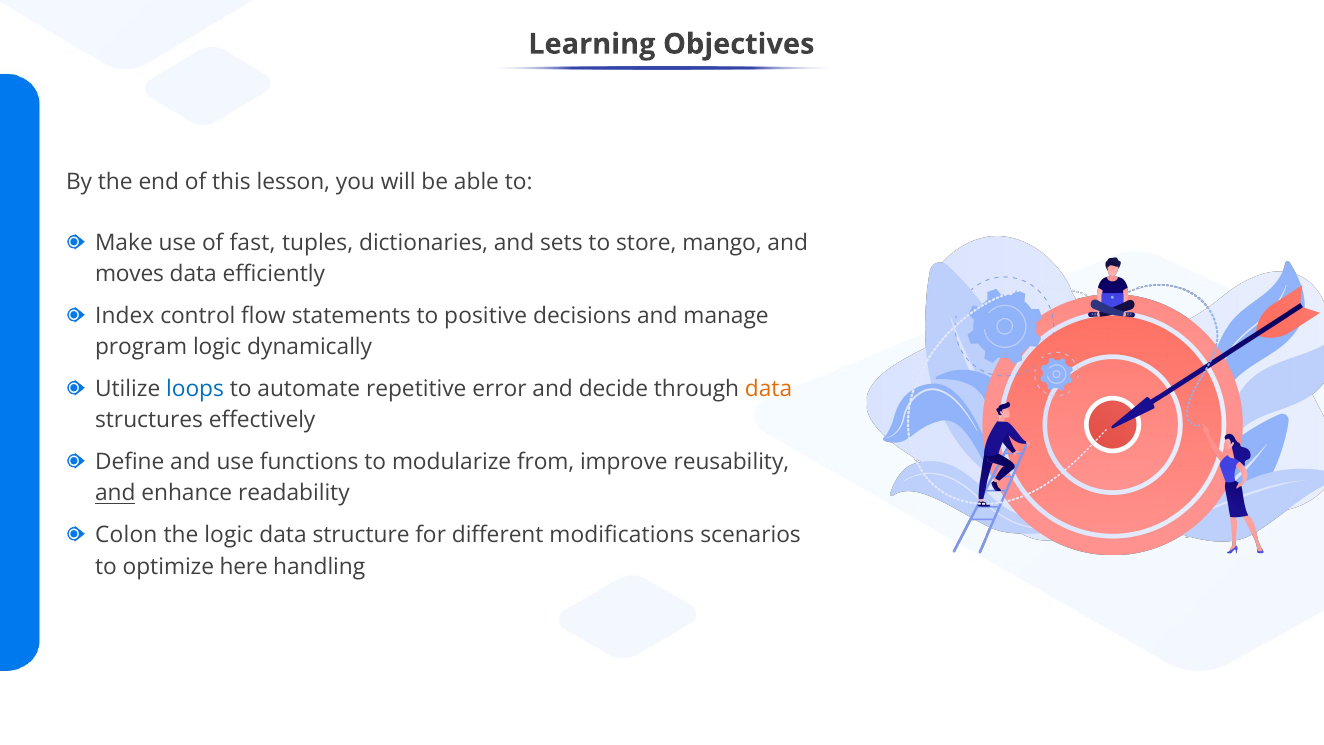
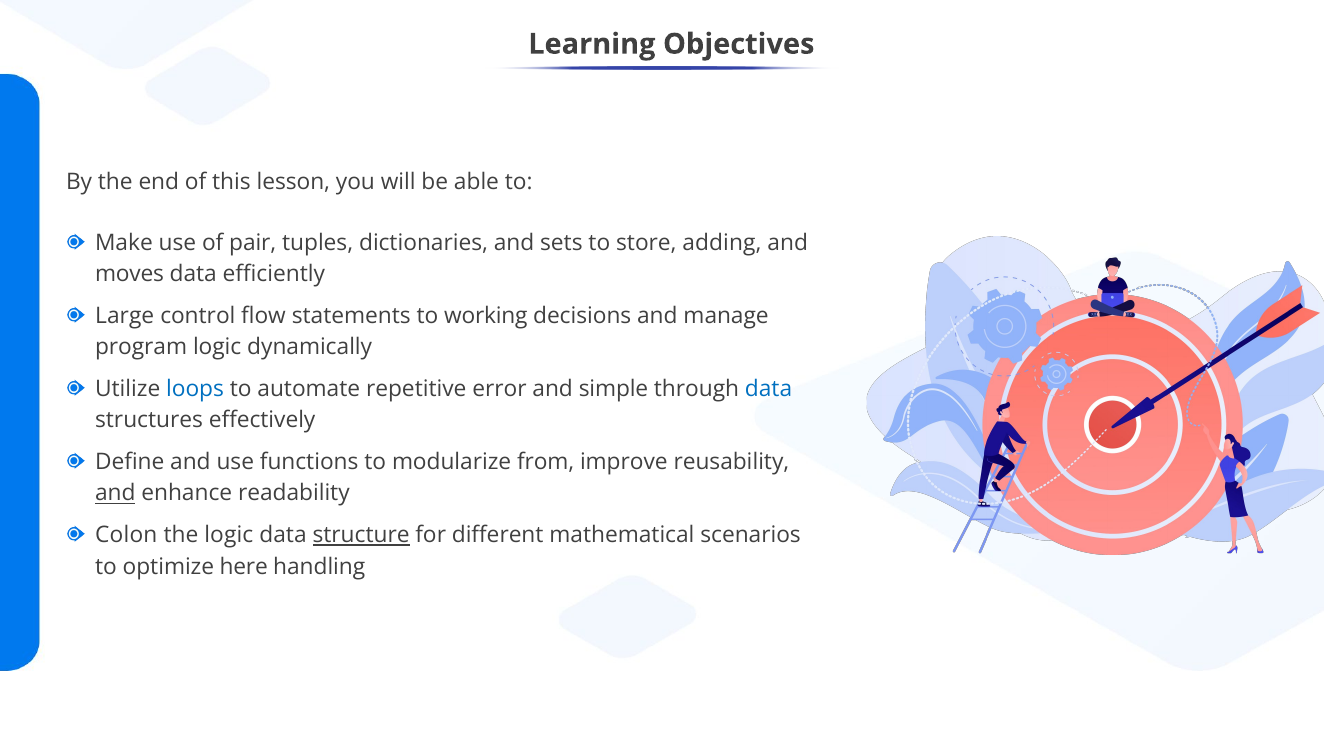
fast: fast -> pair
mango: mango -> adding
Index: Index -> Large
positive: positive -> working
decide: decide -> simple
data at (769, 389) colour: orange -> blue
structure underline: none -> present
modifications: modifications -> mathematical
